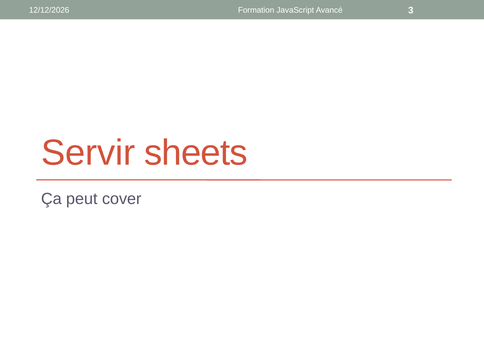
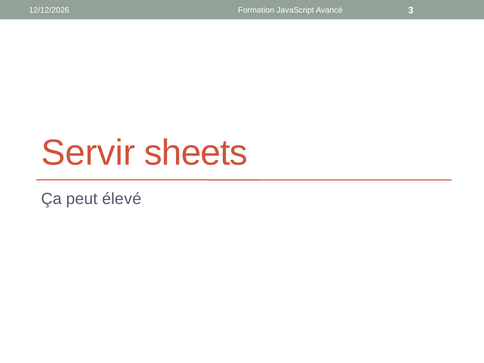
cover: cover -> élevé
